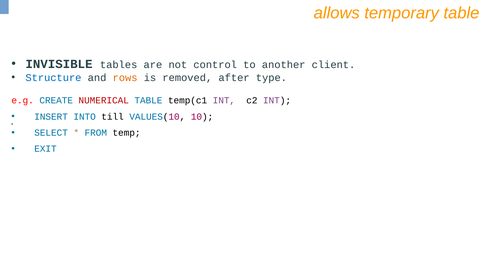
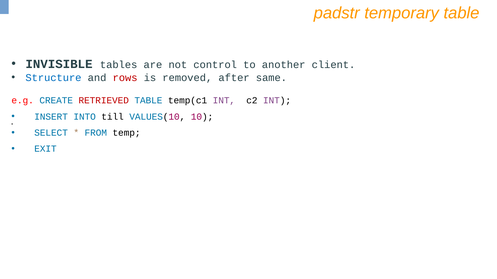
allows: allows -> padstr
rows colour: orange -> red
type: type -> same
NUMERICAL: NUMERICAL -> RETRIEVED
